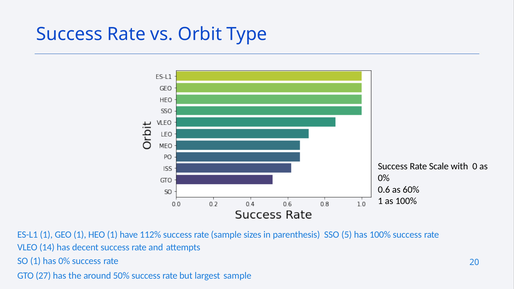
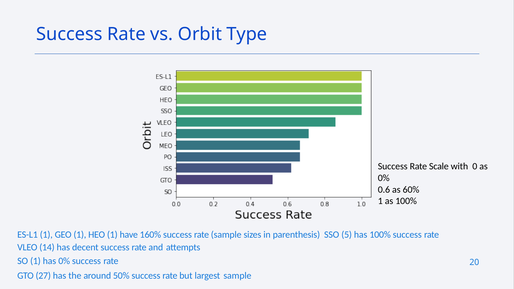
112%: 112% -> 160%
